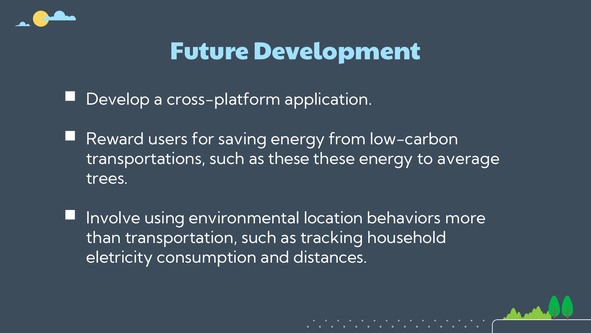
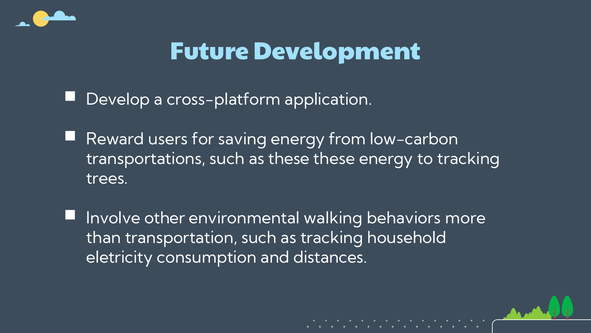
to average: average -> tracking
using: using -> other
location: location -> walking
